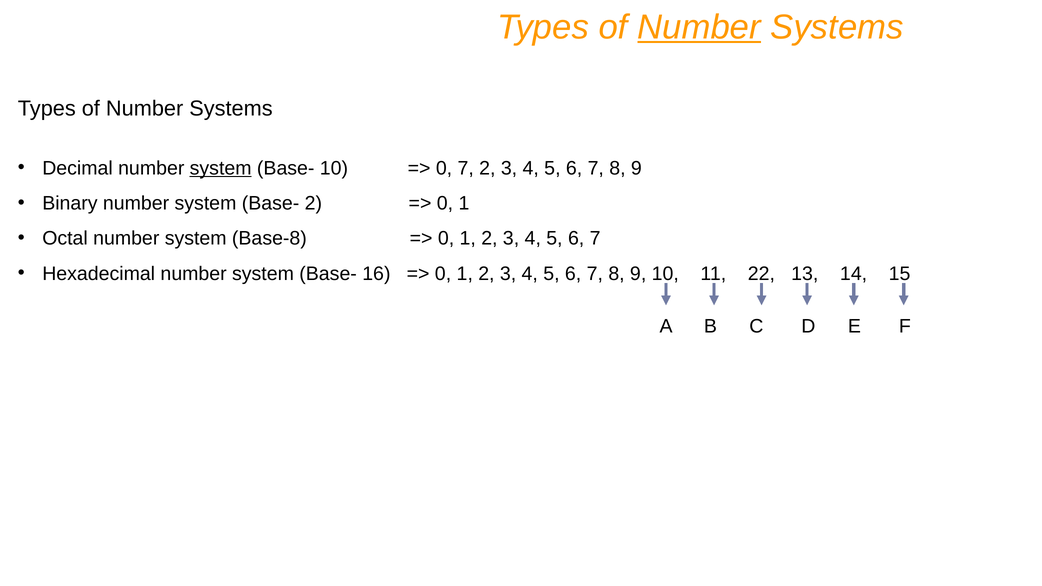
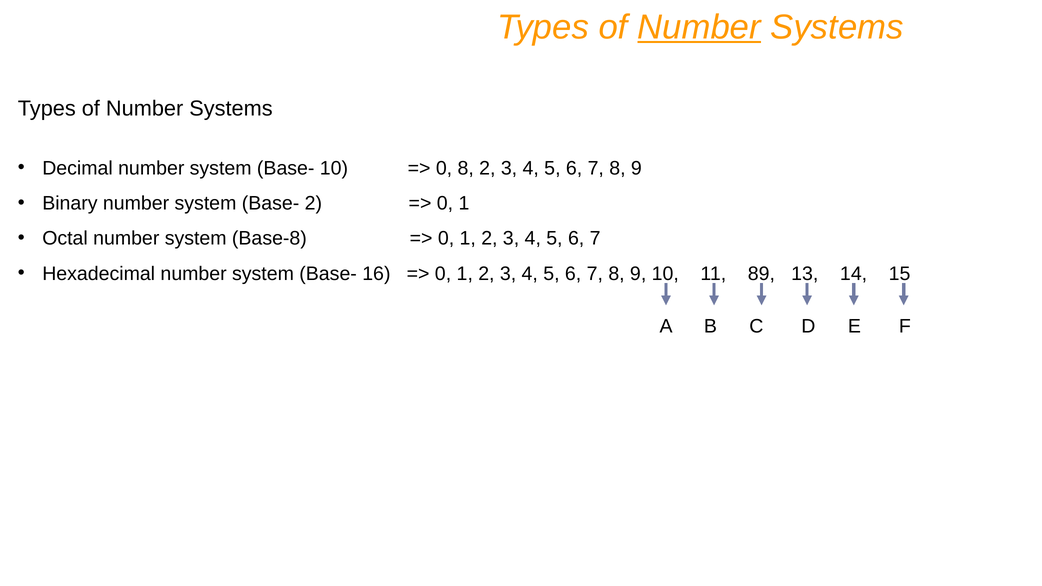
system at (221, 168) underline: present -> none
0 7: 7 -> 8
22: 22 -> 89
